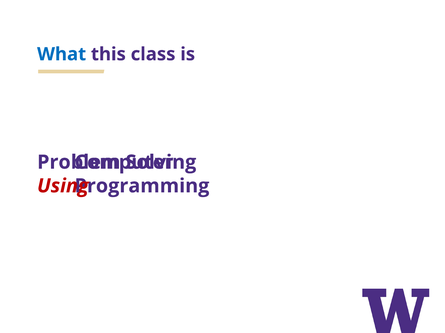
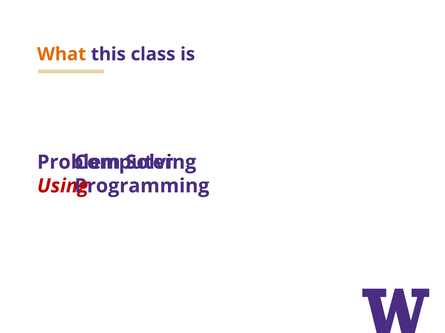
What colour: blue -> orange
